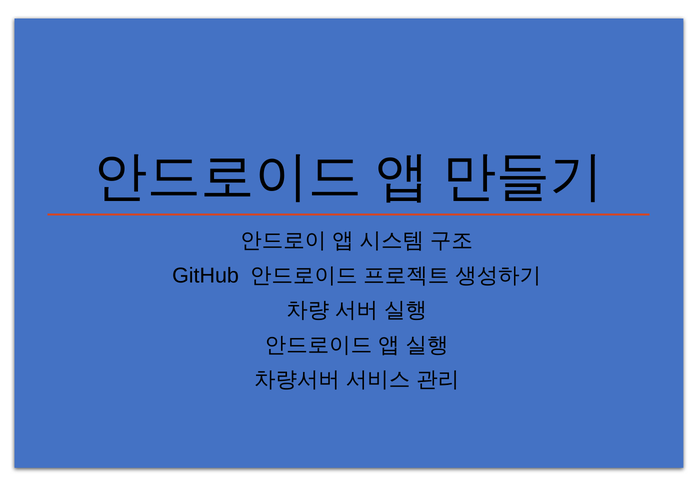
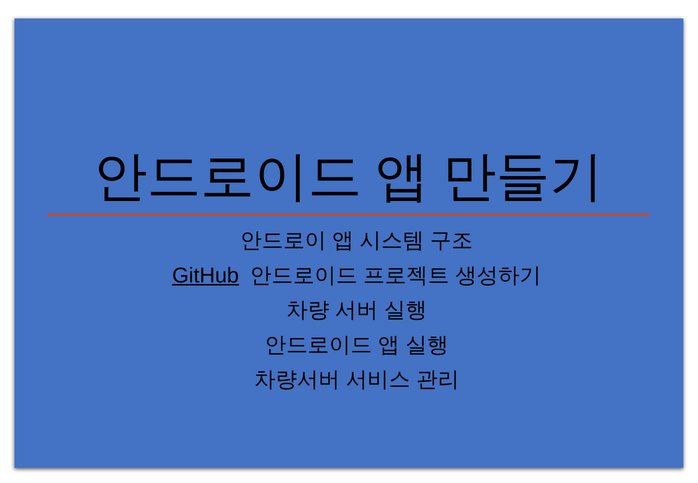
GitHub underline: none -> present
